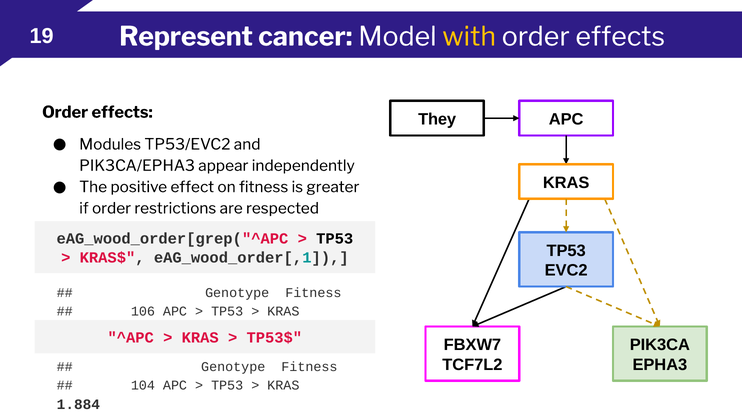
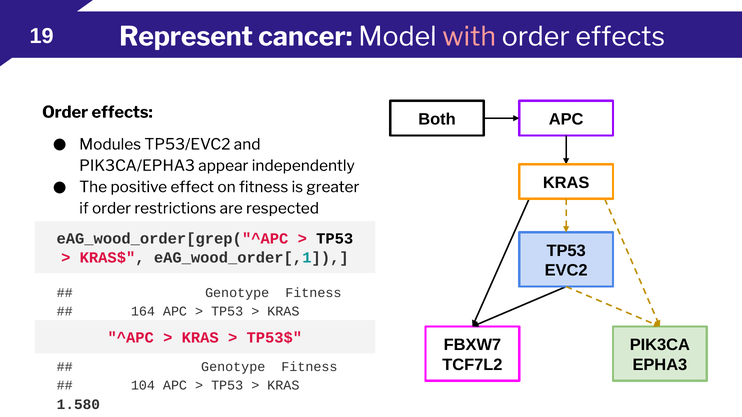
with colour: yellow -> pink
They: They -> Both
106: 106 -> 164
1.884: 1.884 -> 1.580
